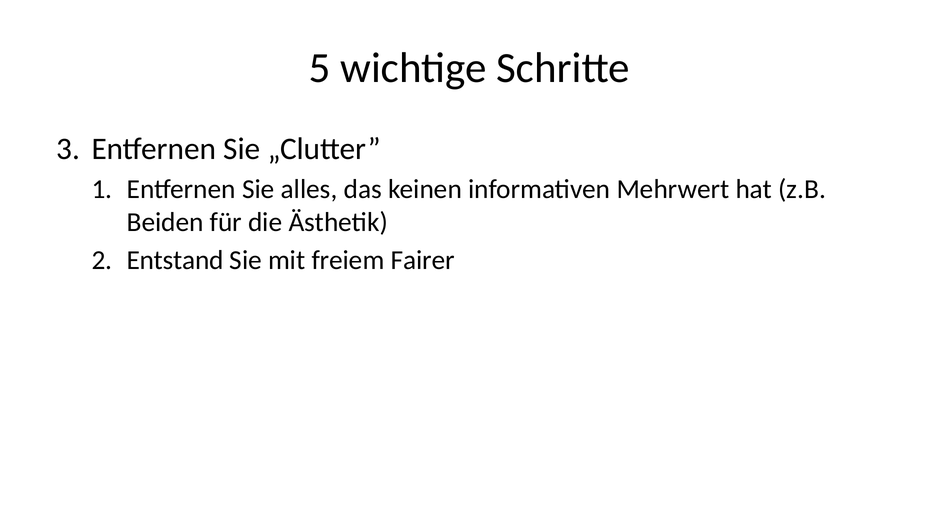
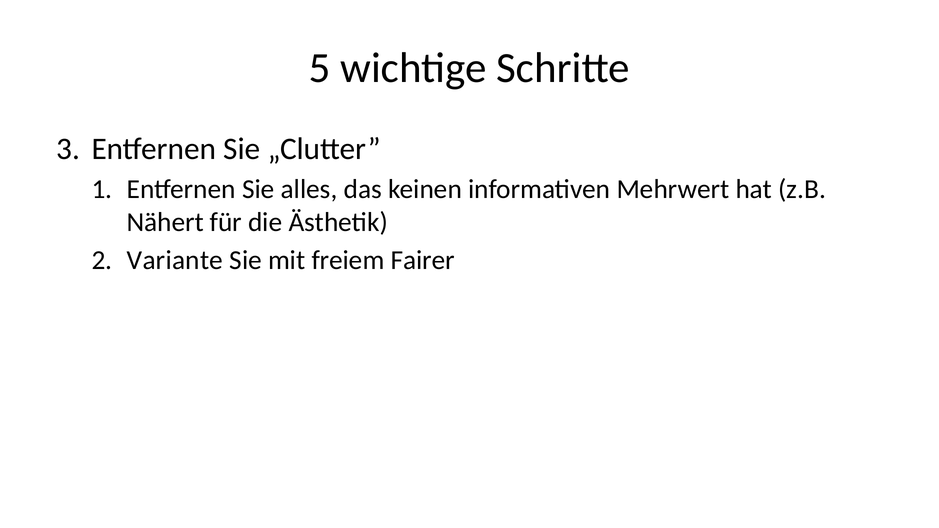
Beiden: Beiden -> Nähert
Entstand: Entstand -> Variante
